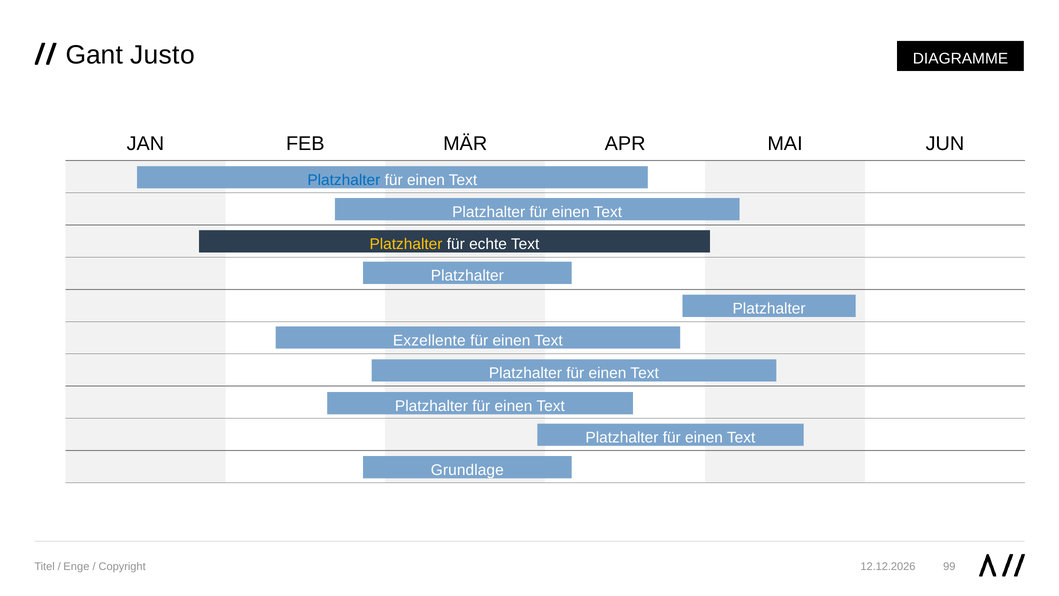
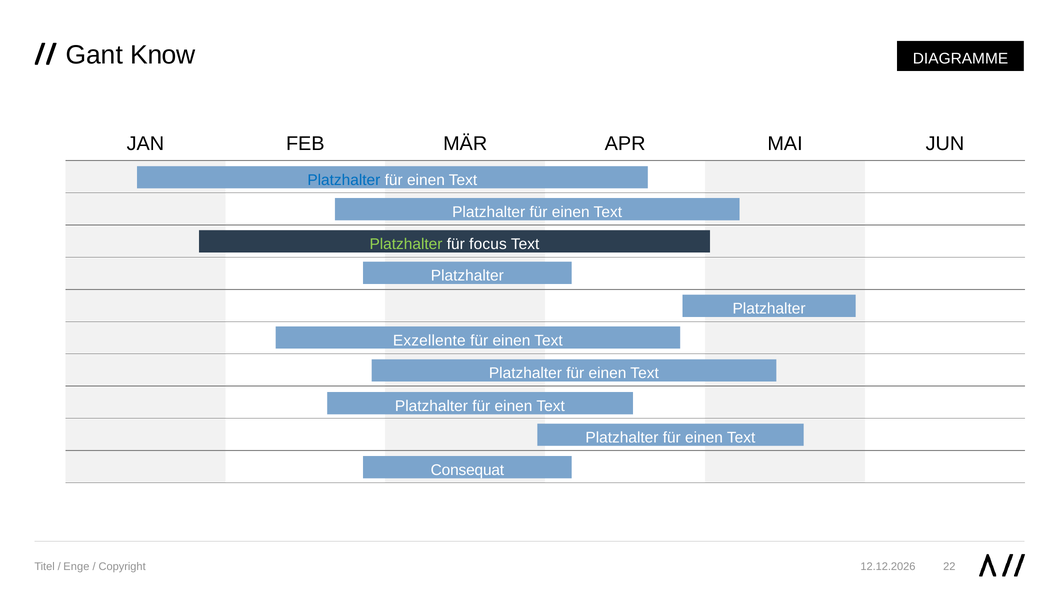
Justo: Justo -> Know
Platzhalter at (406, 244) colour: yellow -> light green
echte: echte -> focus
Grundlage: Grundlage -> Consequat
99: 99 -> 22
